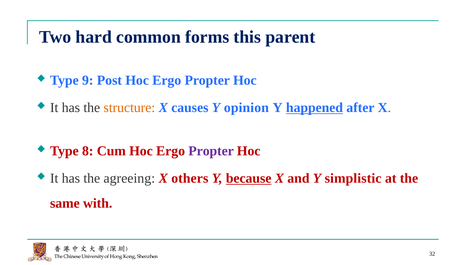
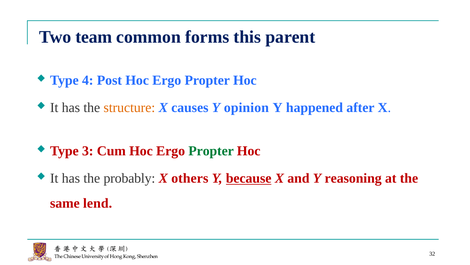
hard: hard -> team
9: 9 -> 4
happened underline: present -> none
8: 8 -> 3
Propter at (211, 151) colour: purple -> green
agreeing: agreeing -> probably
simplistic: simplistic -> reasoning
with: with -> lend
